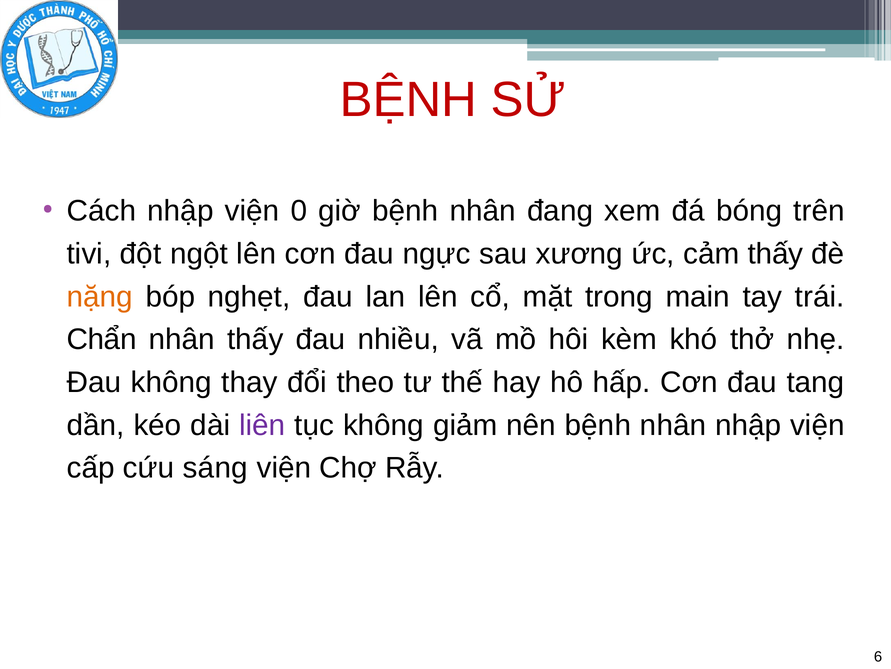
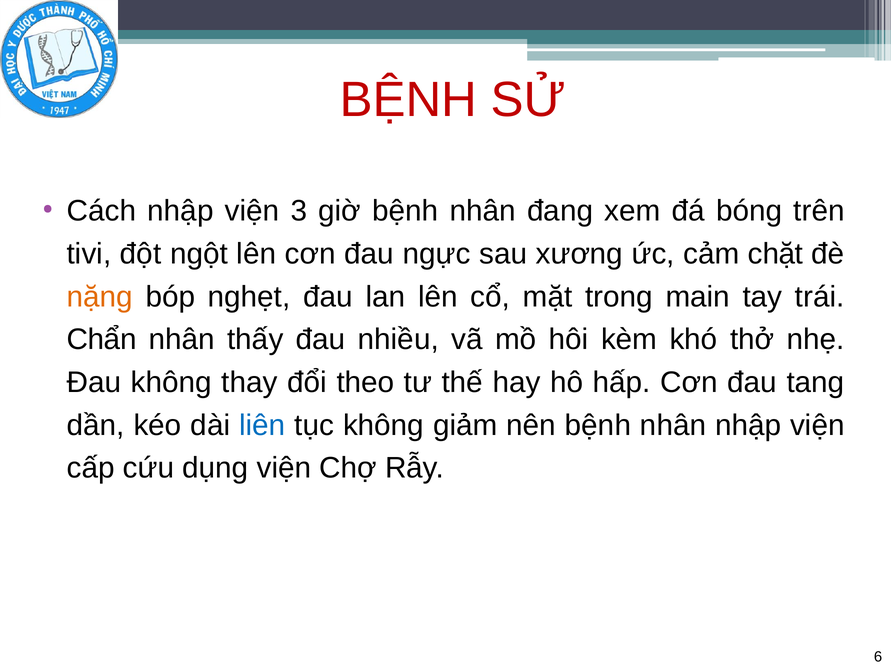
0: 0 -> 3
cảm thấy: thấy -> chặt
liên colour: purple -> blue
sáng: sáng -> dụng
